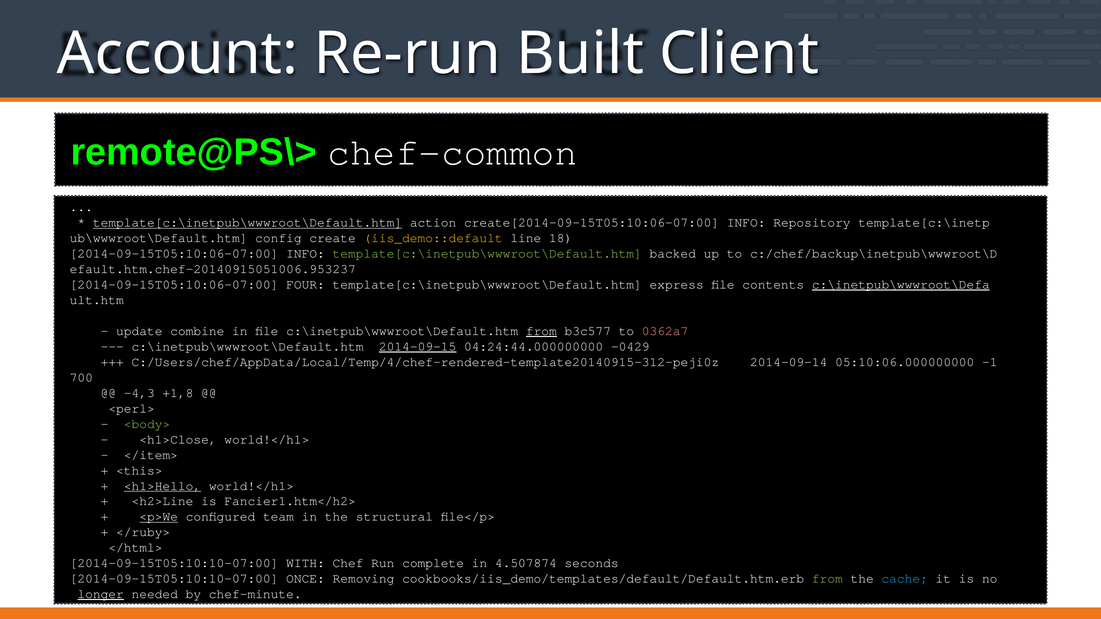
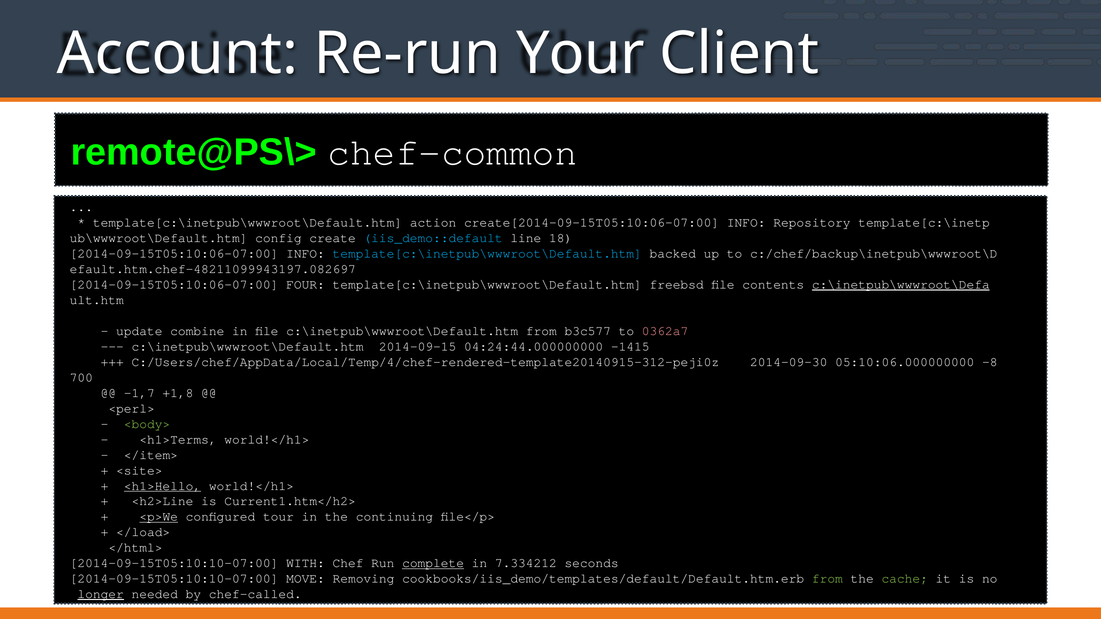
Built: Built -> Your
template[c:\inetpub\wwwroot\Default.htm at (248, 223) underline: present -> none
iis_demo::default colour: yellow -> light blue
template[c:\inetpub\wwwroot\Default.htm at (487, 254) colour: light green -> light blue
efault.htm.chef-20140915051006.953237: efault.htm.chef-20140915051006.953237 -> efault.htm.chef-48211099943197.082697
express: express -> freebsd
from at (541, 331) underline: present -> none
2014-09-15 underline: present -> none
-0429: -0429 -> -1415
2014-09-14: 2014-09-14 -> 2014-09-30
-1: -1 -> -8
-4,3: -4,3 -> -1,7
<h1>Close: <h1>Close -> <h1>Terms
<this>: <this> -> <site>
Fancier1.htm</h2>: Fancier1.htm</h2> -> Current1.htm</h2>
team: team -> tour
structural: structural -> continuing
</ruby>: </ruby> -> </load>
complete underline: none -> present
4.507874: 4.507874 -> 7.334212
ONCE: ONCE -> MOVE
cache colour: light blue -> light green
chef-minute: chef-minute -> chef-called
